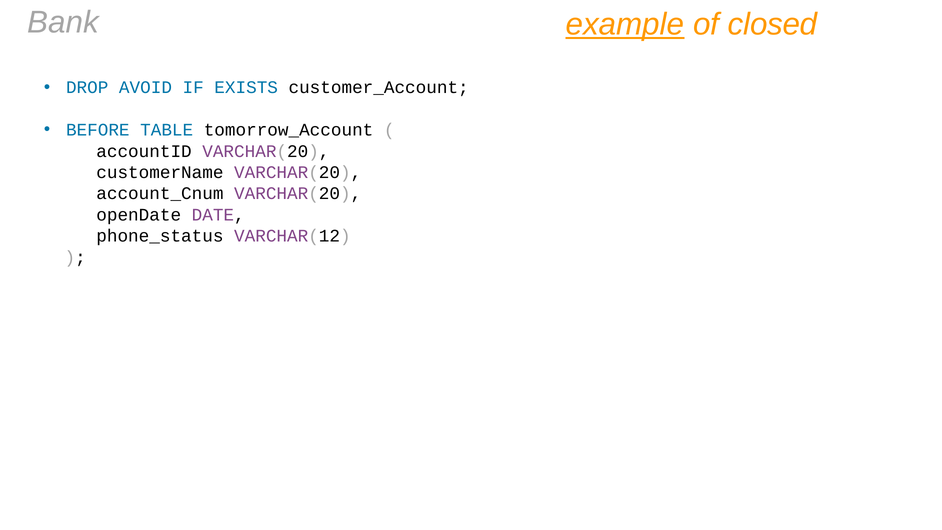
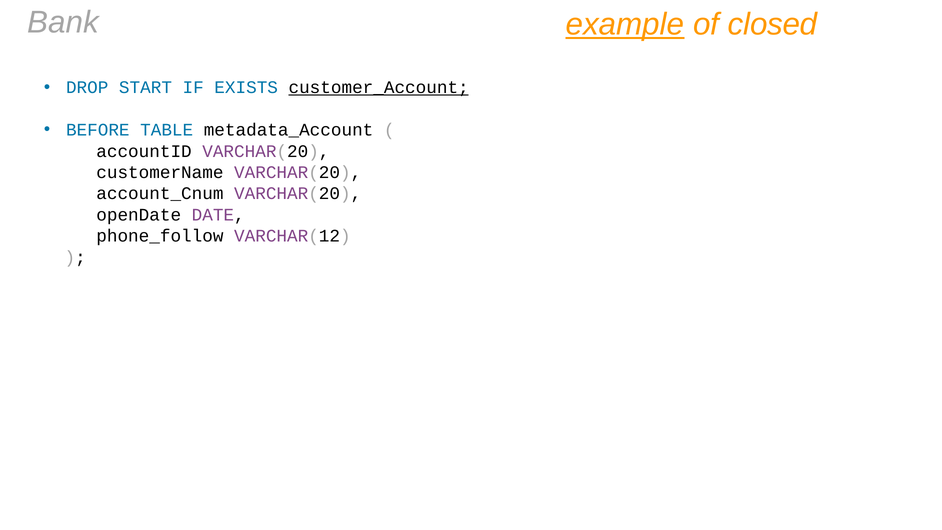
AVOID: AVOID -> START
customer_Account underline: none -> present
tomorrow_Account: tomorrow_Account -> metadata_Account
phone_status: phone_status -> phone_follow
